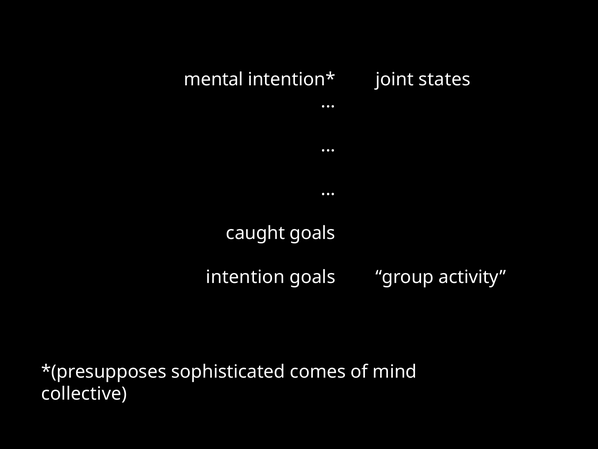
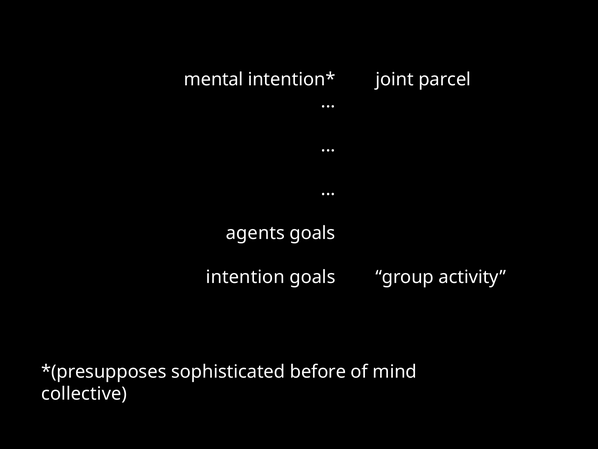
states: states -> parcel
caught: caught -> agents
comes: comes -> before
